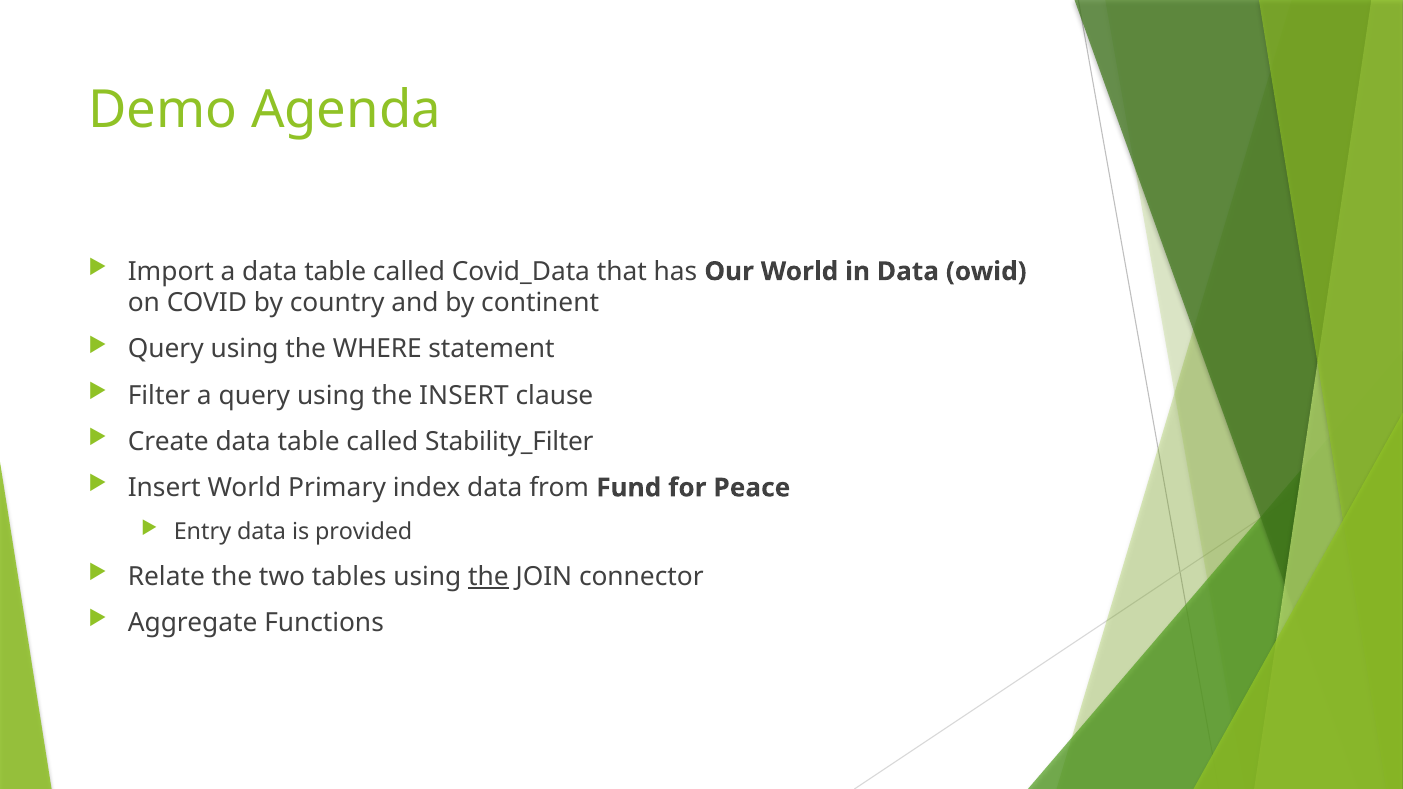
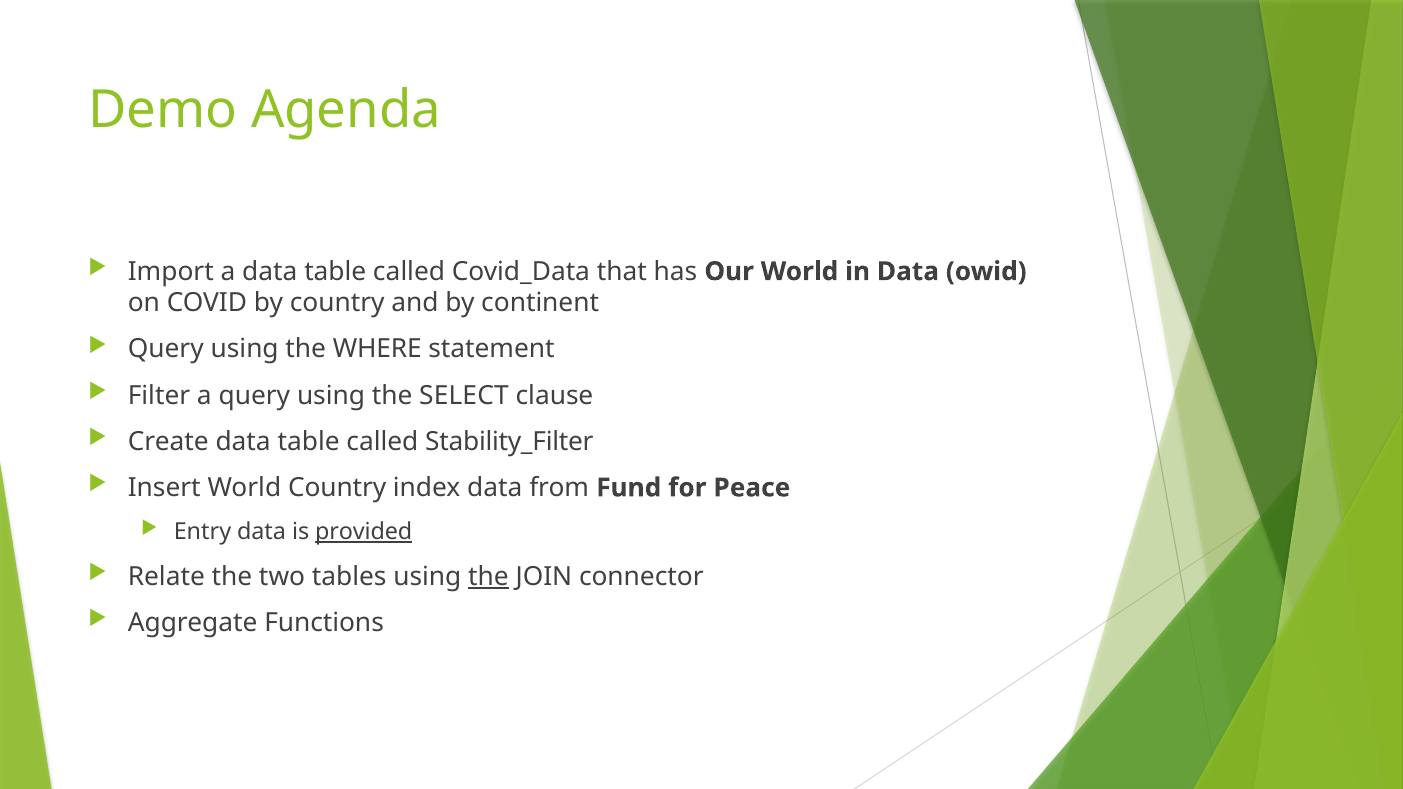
the INSERT: INSERT -> SELECT
World Primary: Primary -> Country
provided underline: none -> present
